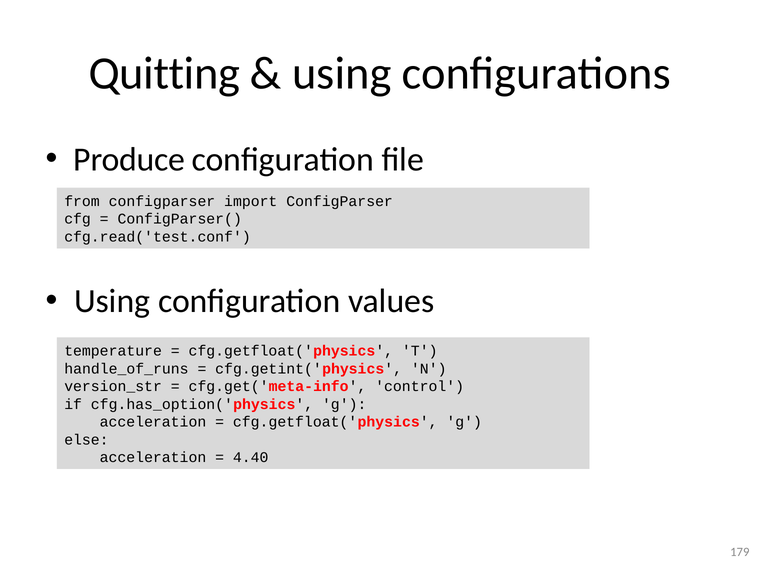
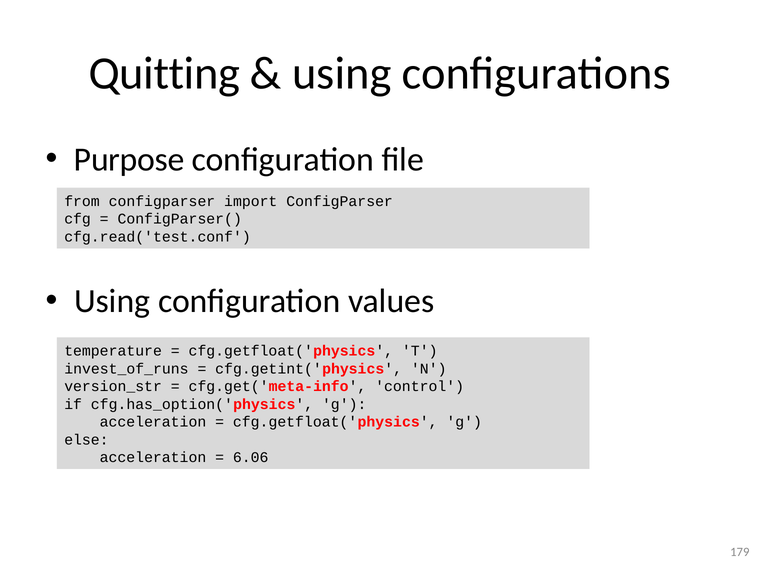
Produce: Produce -> Purpose
handle_of_runs: handle_of_runs -> invest_of_runs
4.40: 4.40 -> 6.06
